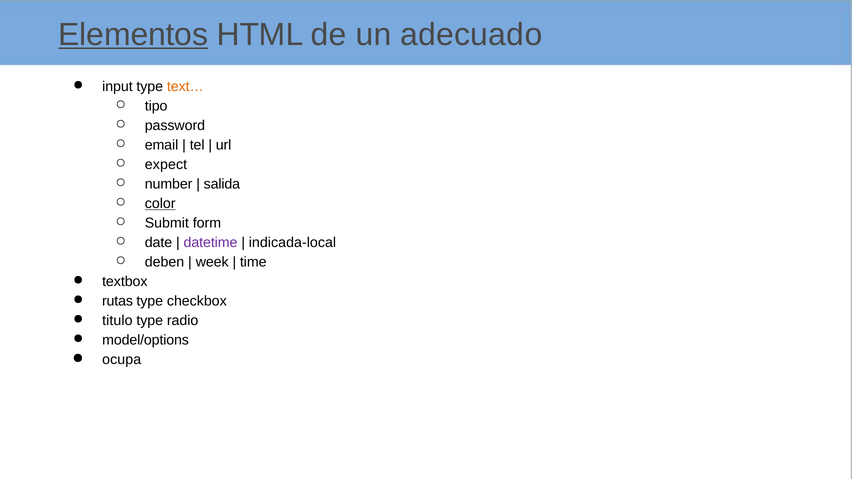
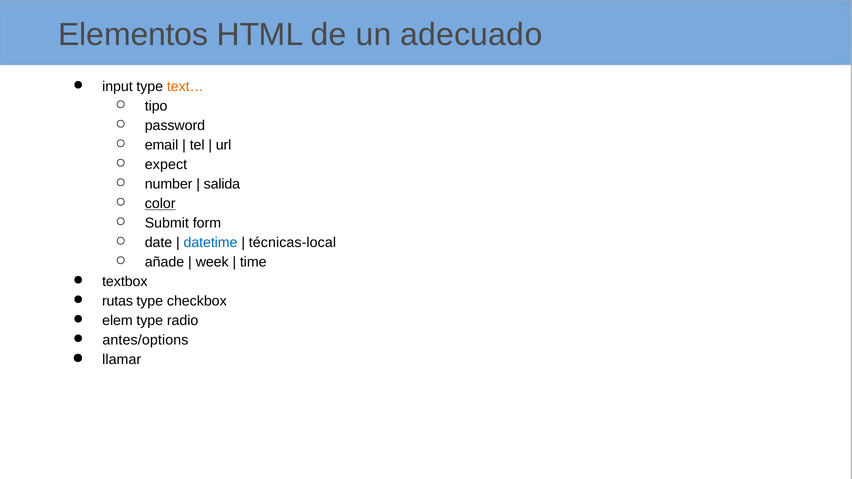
Elementos underline: present -> none
datetime colour: purple -> blue
indicada-local: indicada-local -> técnicas-local
deben: deben -> añade
titulo: titulo -> elem
model/options: model/options -> antes/options
ocupa: ocupa -> llamar
